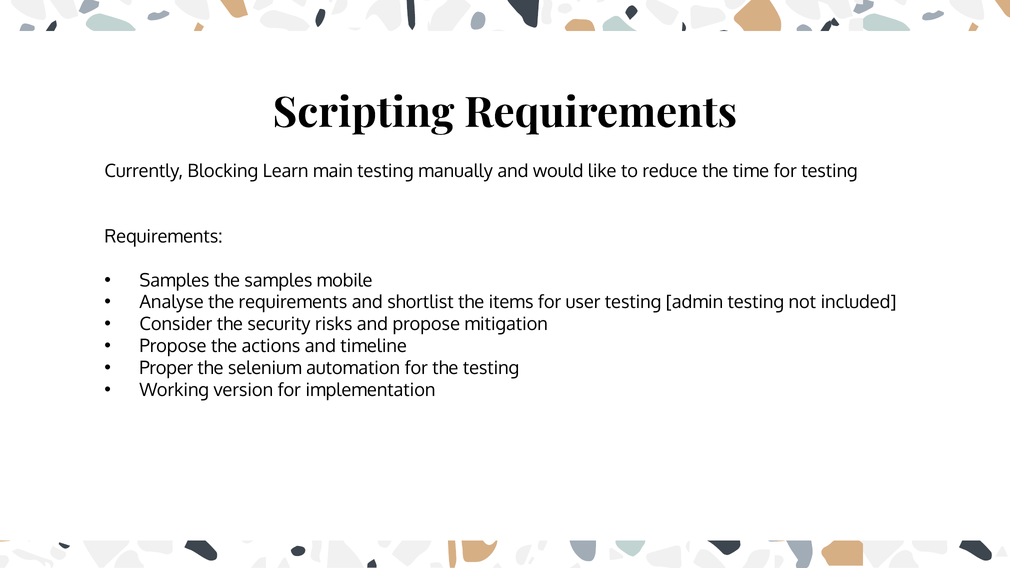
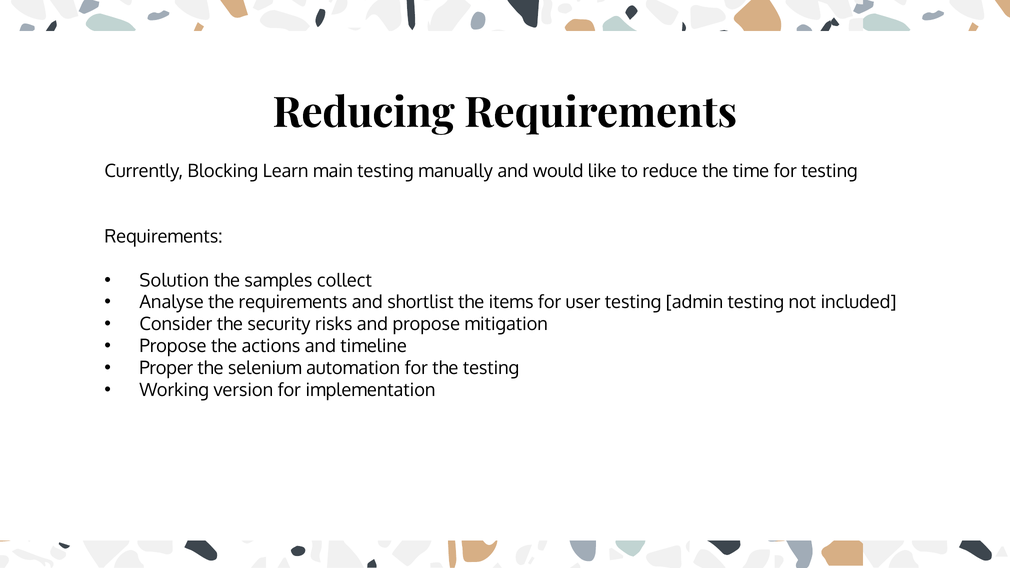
Scripting: Scripting -> Reducing
Samples at (174, 281): Samples -> Solution
mobile: mobile -> collect
